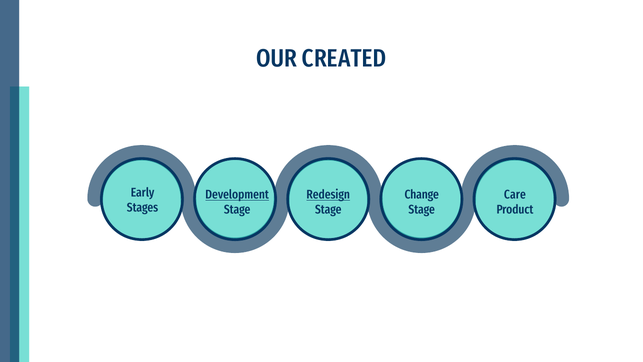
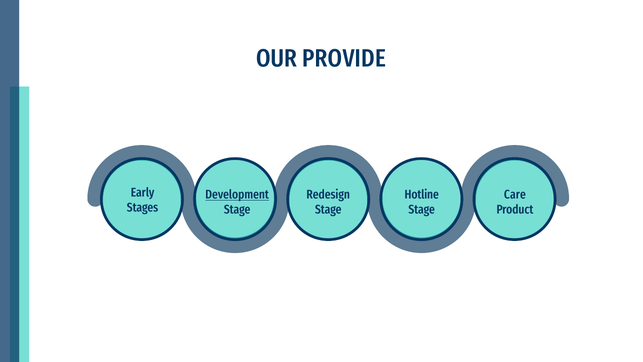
CREATED: CREATED -> PROVIDE
Redesign underline: present -> none
Change: Change -> Hotline
